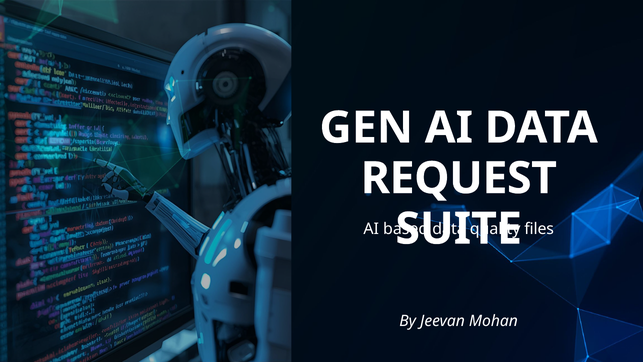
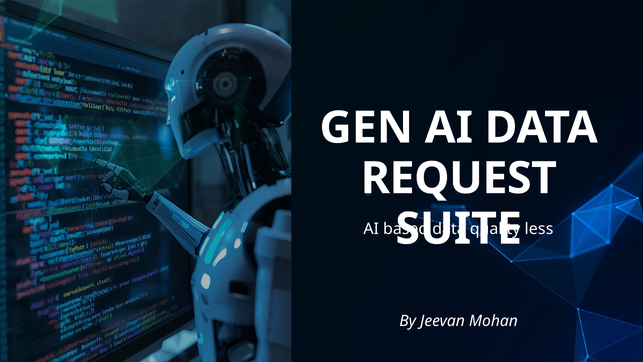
files: files -> less
